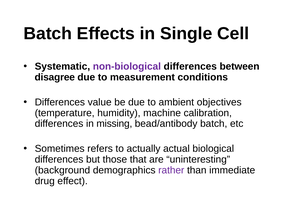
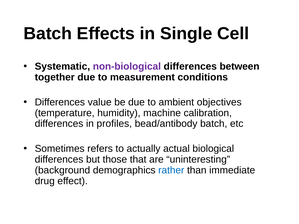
disagree: disagree -> together
missing: missing -> profiles
rather colour: purple -> blue
